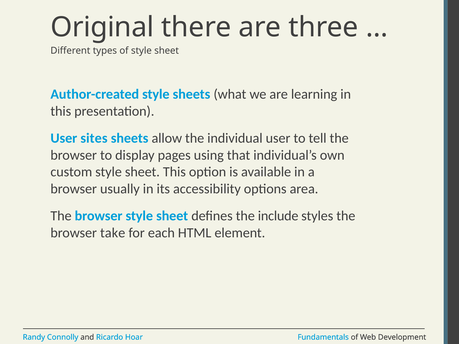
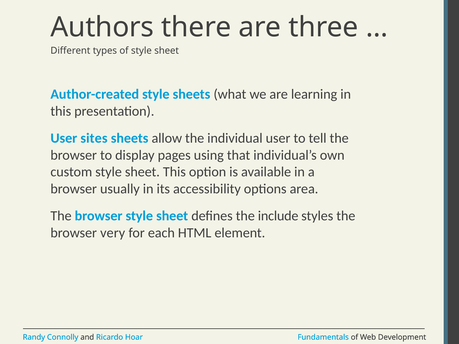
Original: Original -> Authors
take: take -> very
